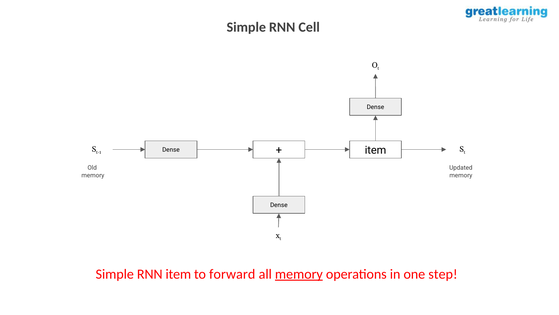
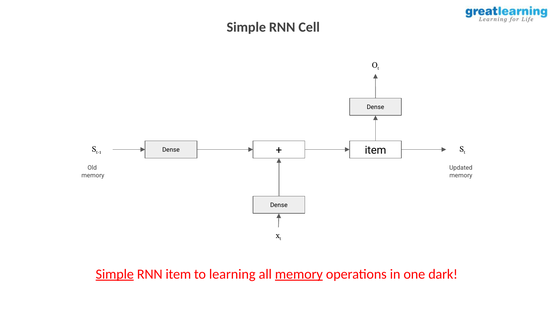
Simple at (115, 274) underline: none -> present
forward: forward -> learning
step: step -> dark
